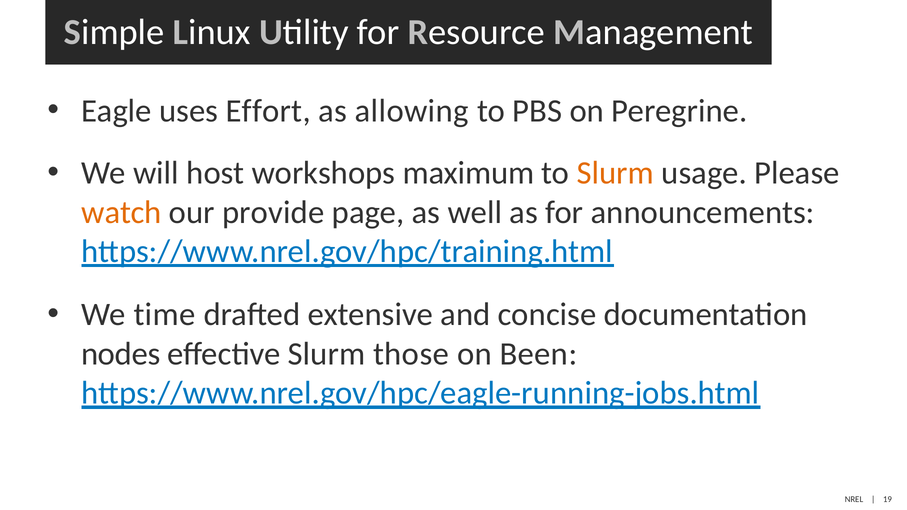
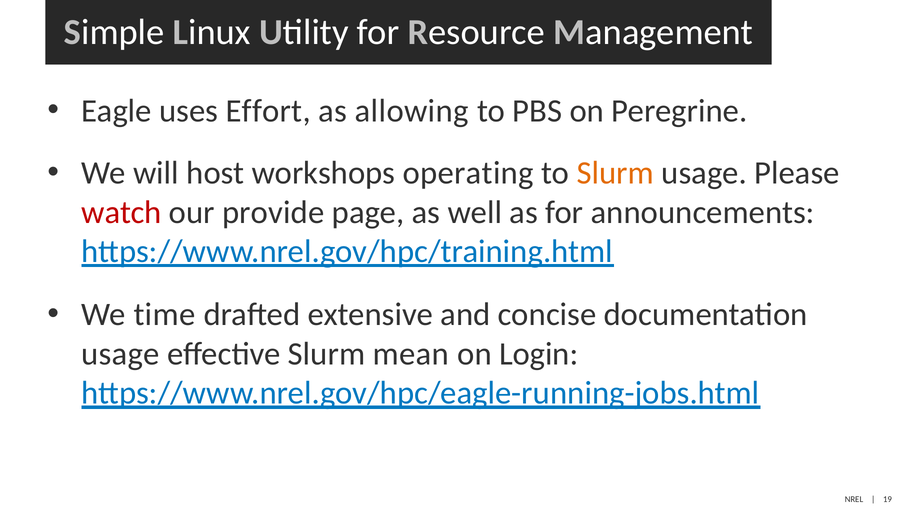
maximum: maximum -> operating
watch colour: orange -> red
nodes at (121, 354): nodes -> usage
those: those -> mean
Been: Been -> Login
